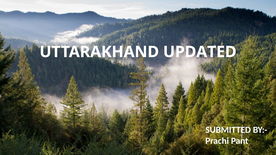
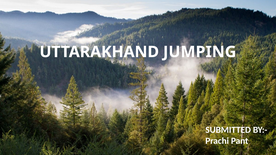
UPDATED: UPDATED -> JUMPING
